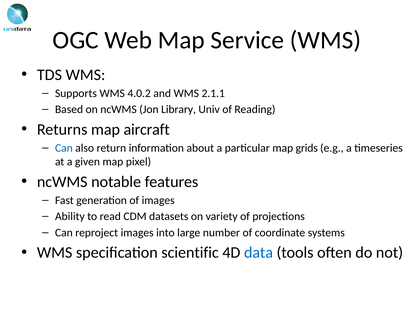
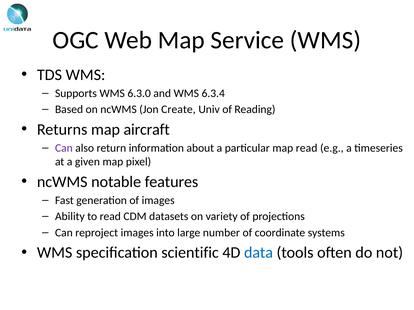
4.0.2: 4.0.2 -> 6.3.0
2.1.1: 2.1.1 -> 6.3.4
Library: Library -> Create
Can at (64, 148) colour: blue -> purple
map grids: grids -> read
